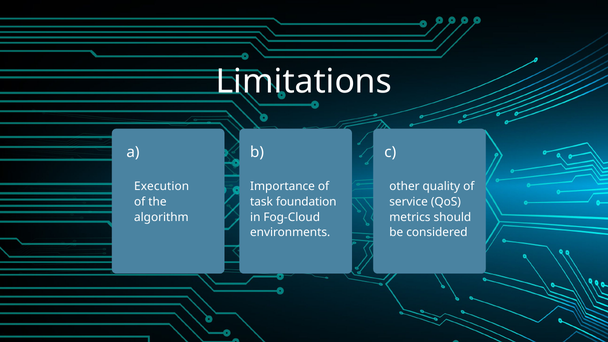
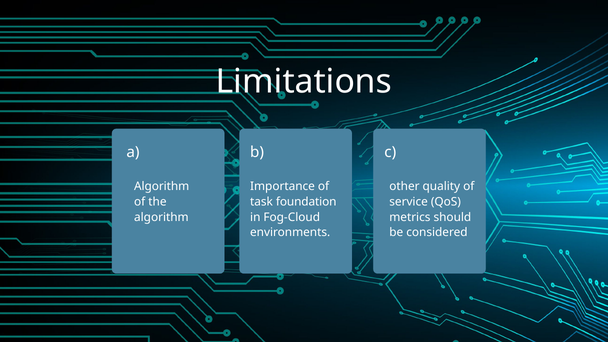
Execution at (162, 186): Execution -> Algorithm
